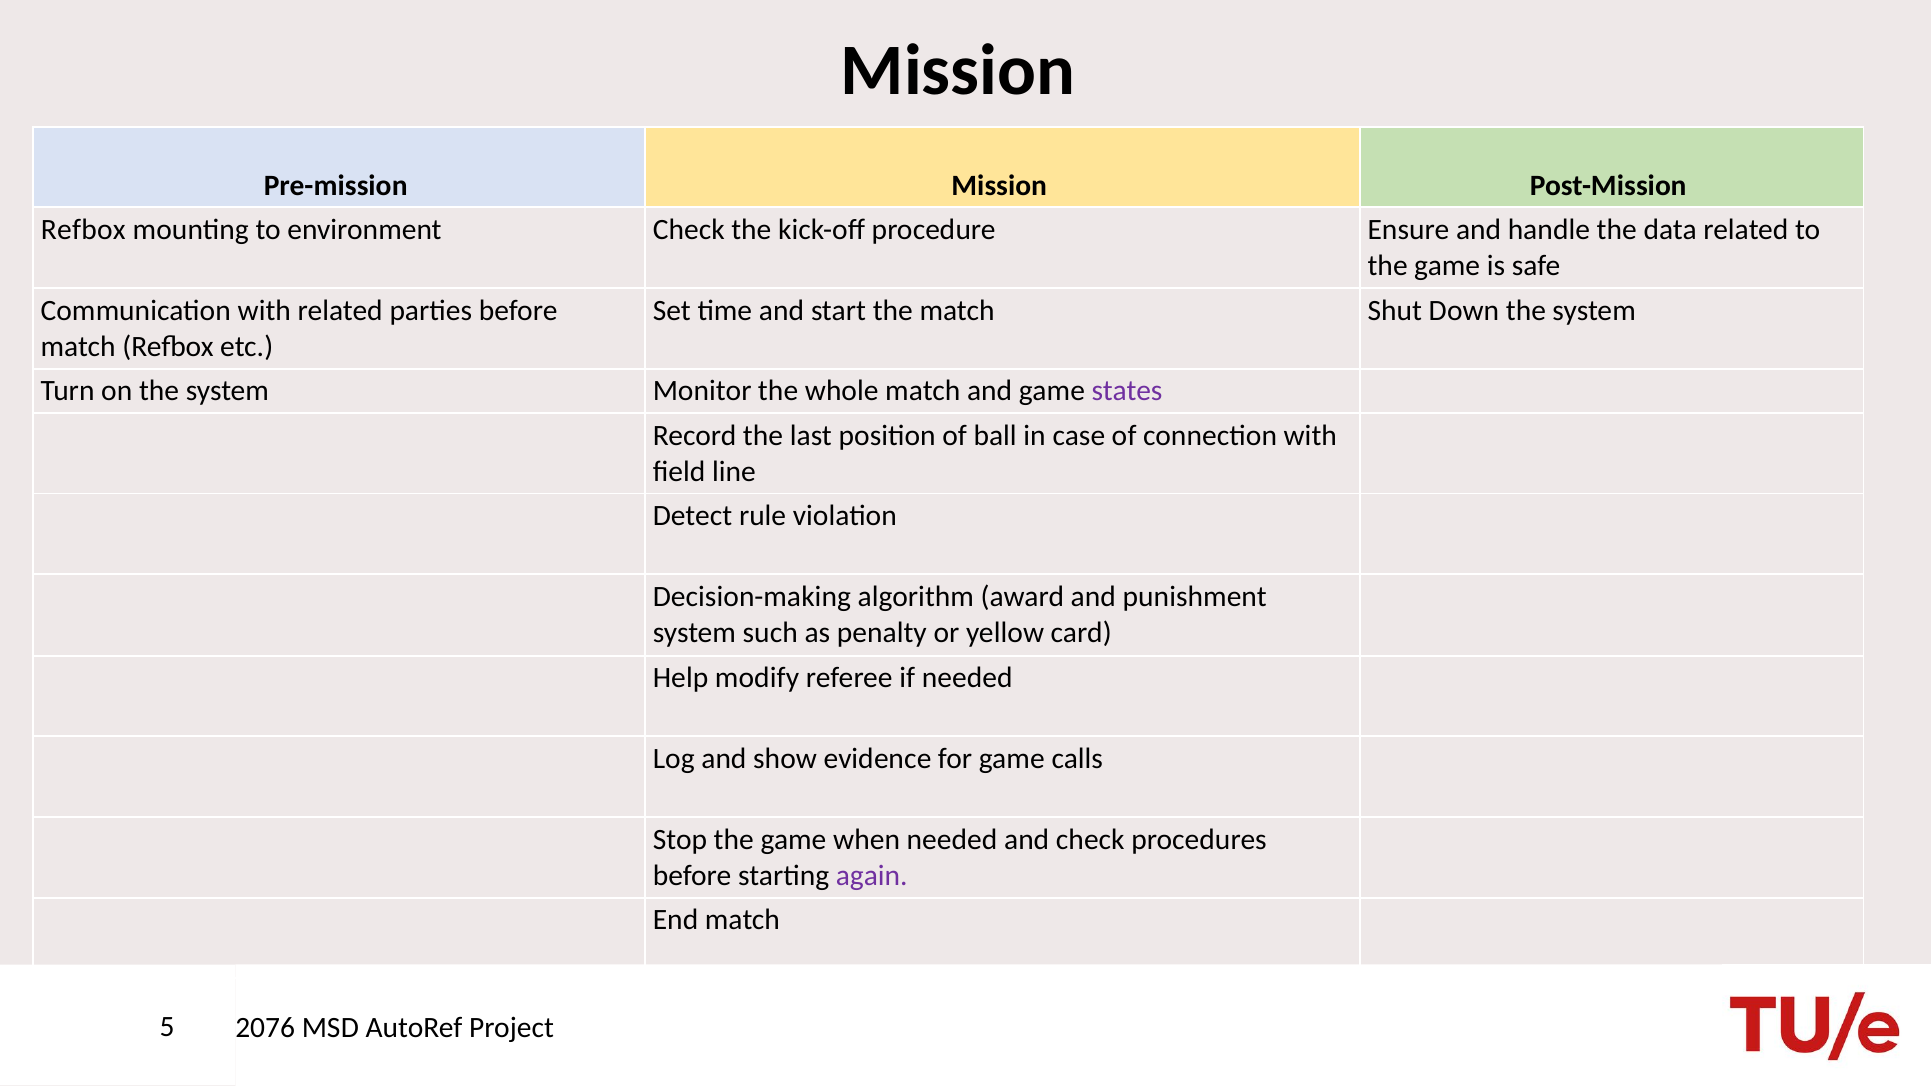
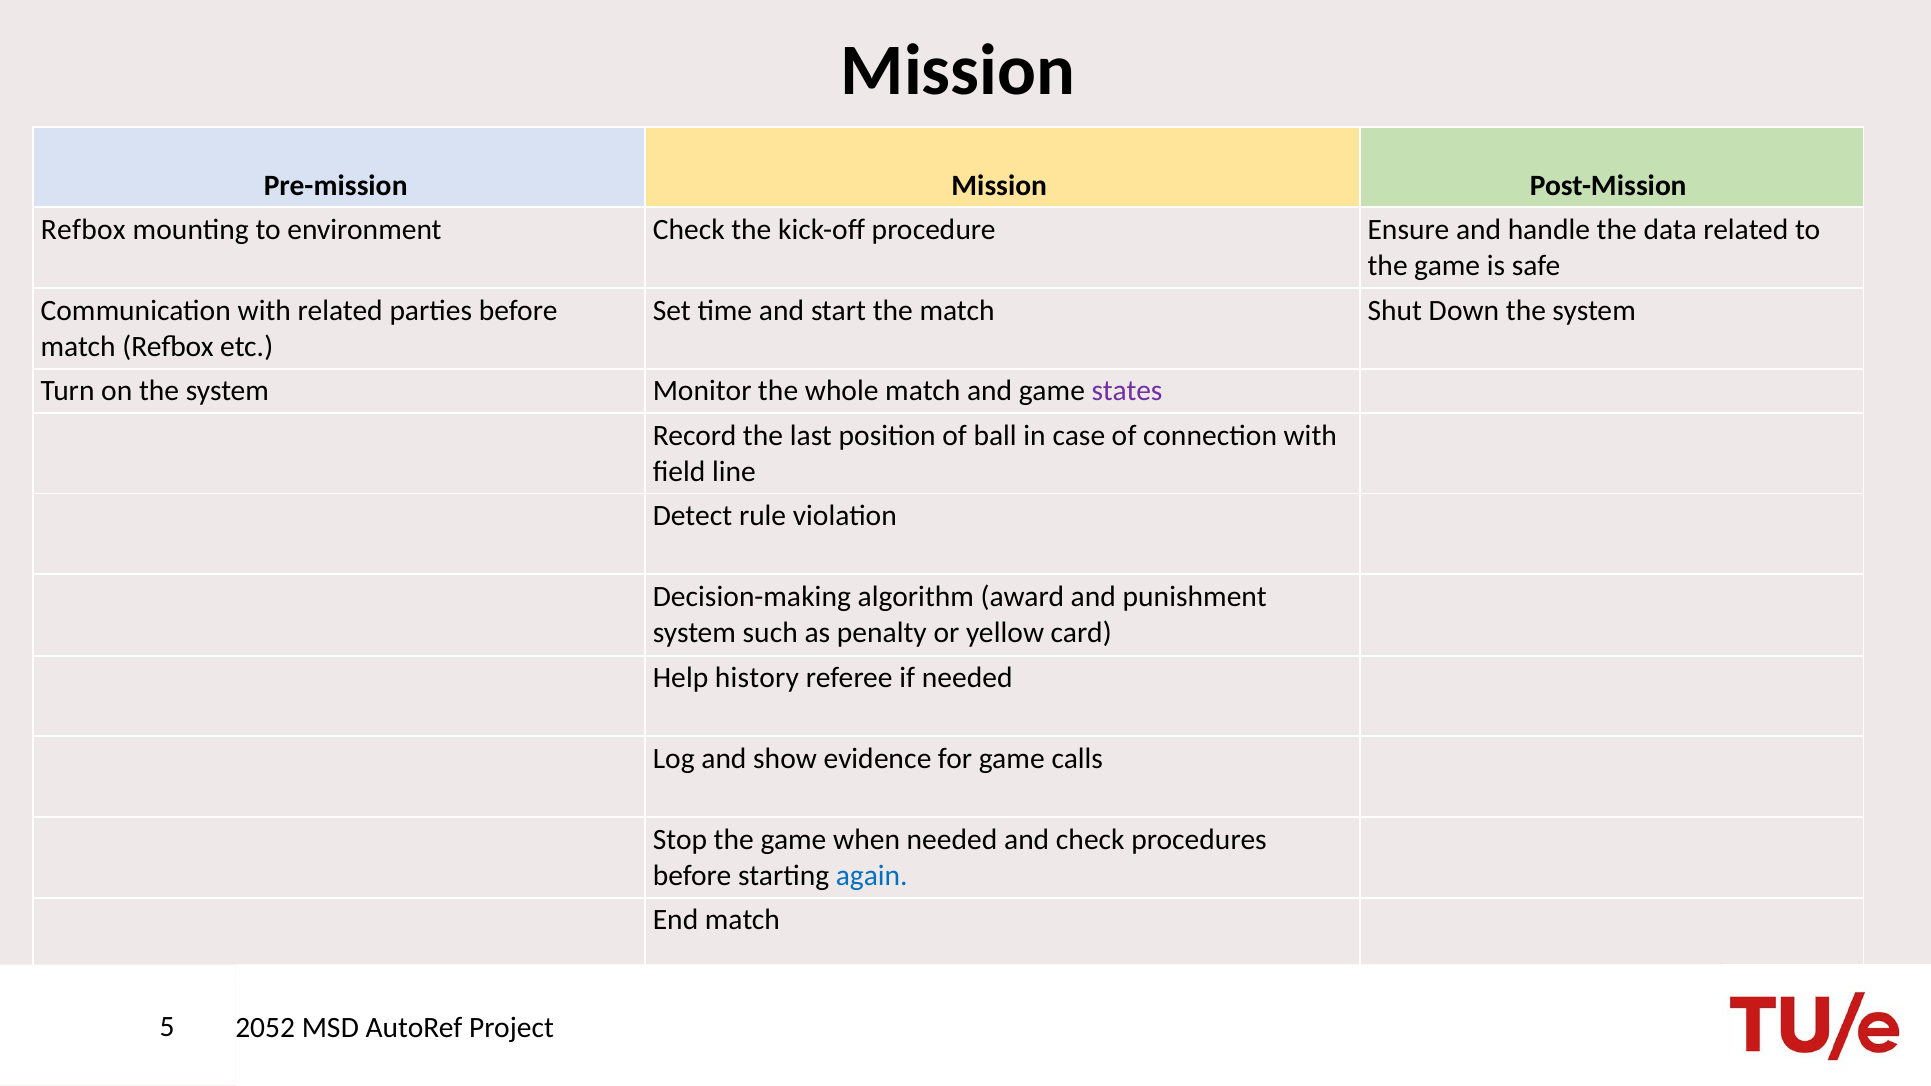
modify: modify -> history
again colour: purple -> blue
2076: 2076 -> 2052
